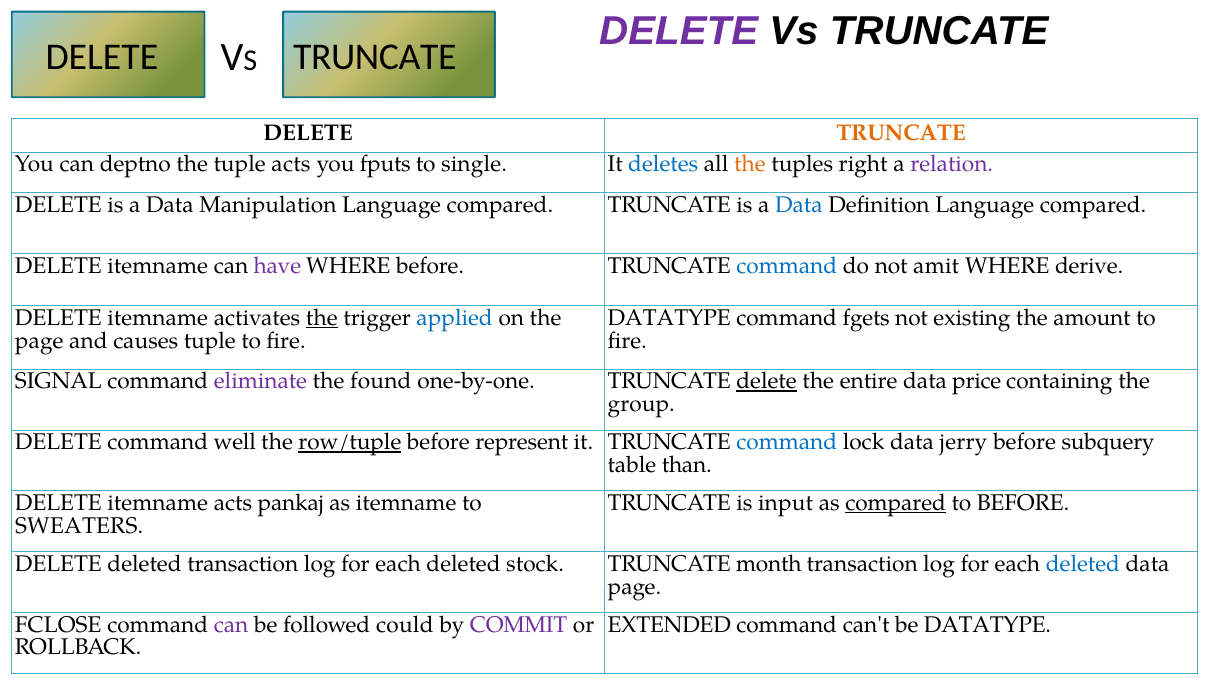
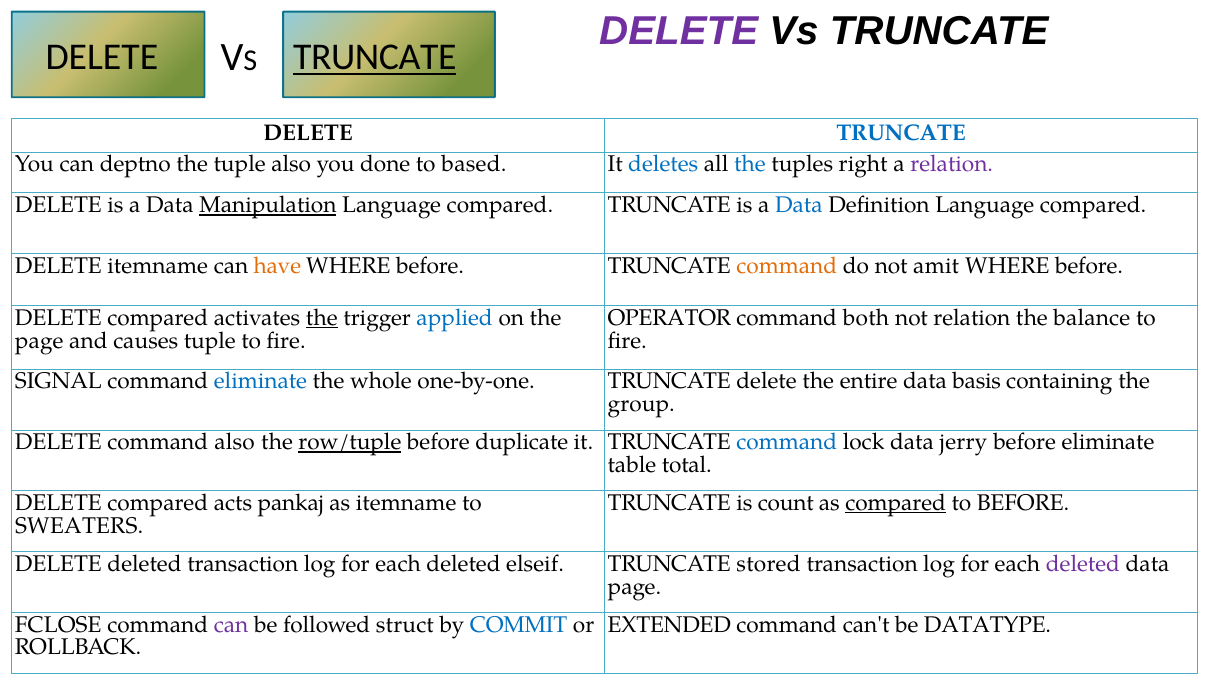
TRUNCATE at (375, 57) underline: none -> present
TRUNCATE at (901, 133) colour: orange -> blue
tuple acts: acts -> also
fputs: fputs -> done
single: single -> based
the at (750, 164) colour: orange -> blue
Manipulation underline: none -> present
have colour: purple -> orange
command at (787, 266) colour: blue -> orange
derive at (1089, 266): derive -> before
itemname at (158, 318): itemname -> compared
DATATYPE at (669, 318): DATATYPE -> OPERATOR
fgets: fgets -> both
not existing: existing -> relation
amount: amount -> balance
eliminate at (260, 382) colour: purple -> blue
found: found -> whole
delete at (767, 382) underline: present -> none
price: price -> basis
command well: well -> also
represent: represent -> duplicate
before subquery: subquery -> eliminate
than: than -> total
itemname at (158, 503): itemname -> compared
input: input -> count
stock: stock -> elseif
month: month -> stored
deleted at (1083, 564) colour: blue -> purple
could: could -> struct
COMMIT colour: purple -> blue
